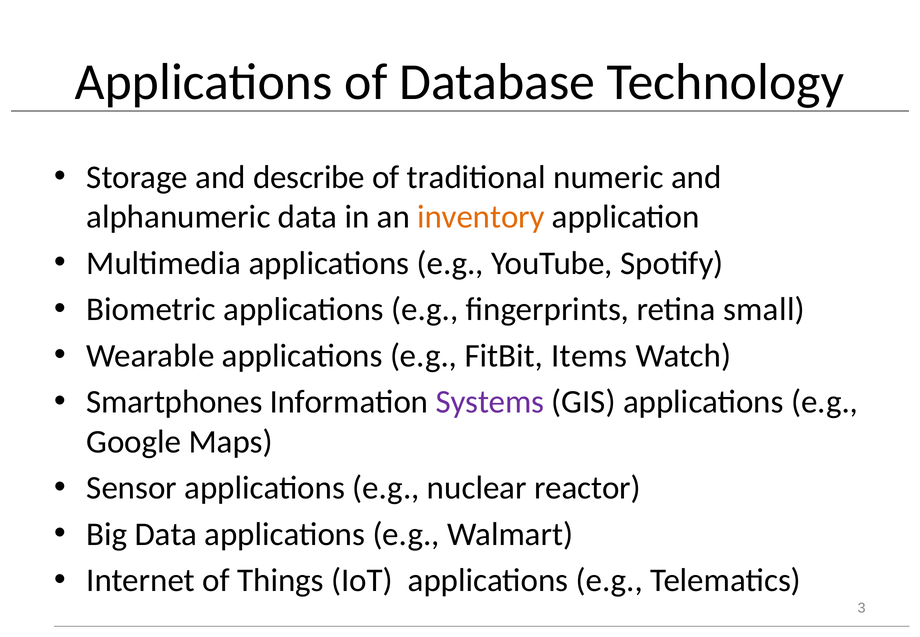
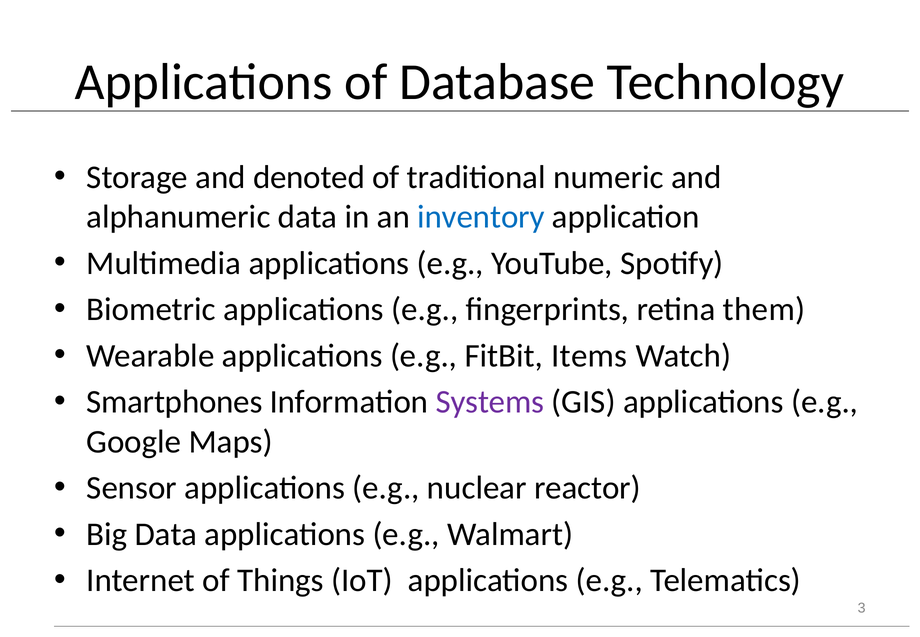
describe: describe -> denoted
inventory colour: orange -> blue
small: small -> them
